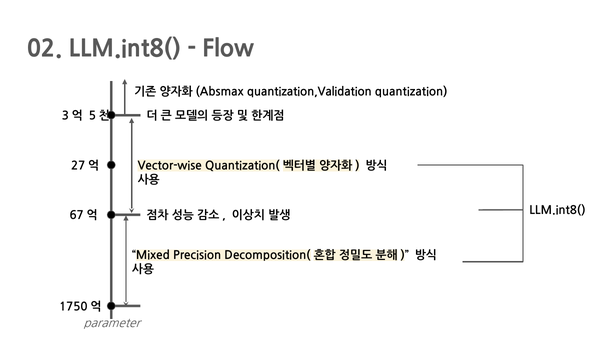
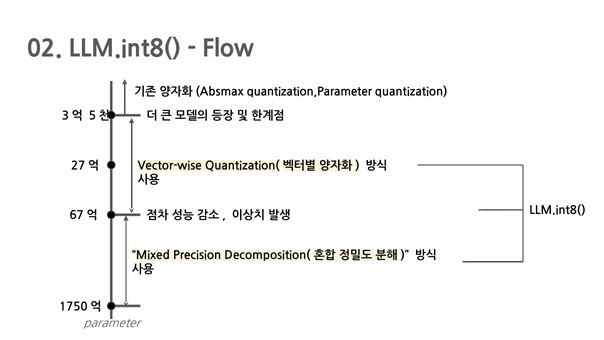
quantization,Validation: quantization,Validation -> quantization,Parameter
